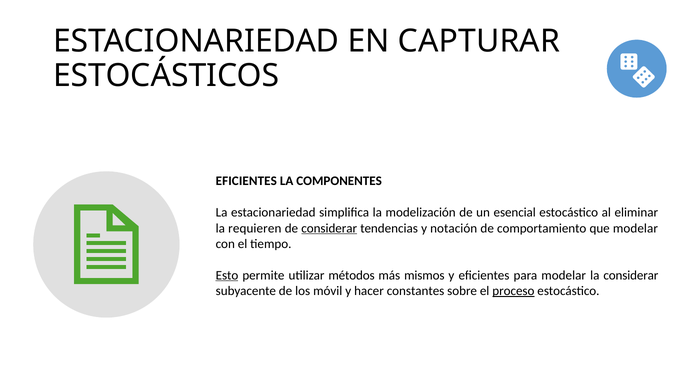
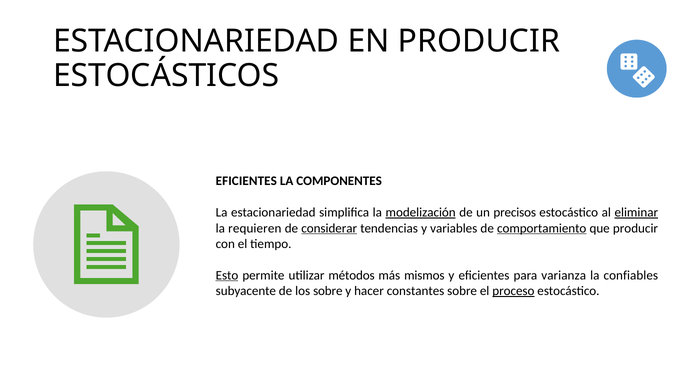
EN CAPTURAR: CAPTURAR -> PRODUCIR
modelización underline: none -> present
esencial: esencial -> precisos
eliminar underline: none -> present
notación: notación -> variables
comportamiento underline: none -> present
que modelar: modelar -> producir
para modelar: modelar -> varianza
la considerar: considerar -> confiables
los móvil: móvil -> sobre
